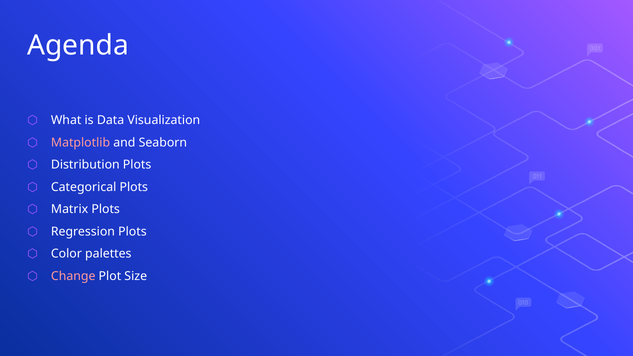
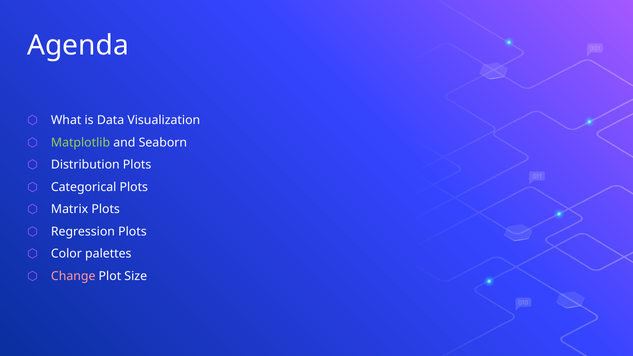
Matplotlib colour: pink -> light green
